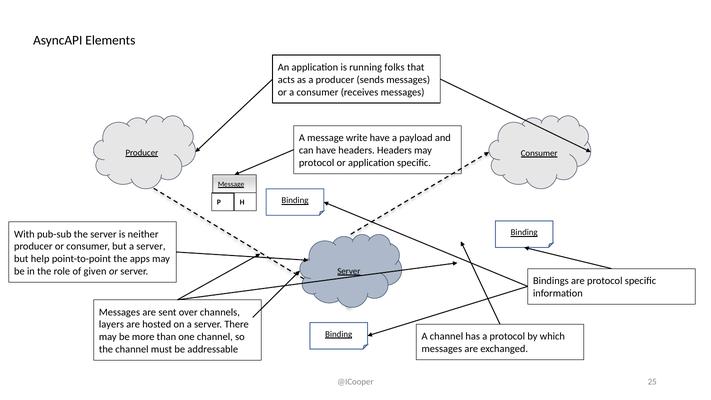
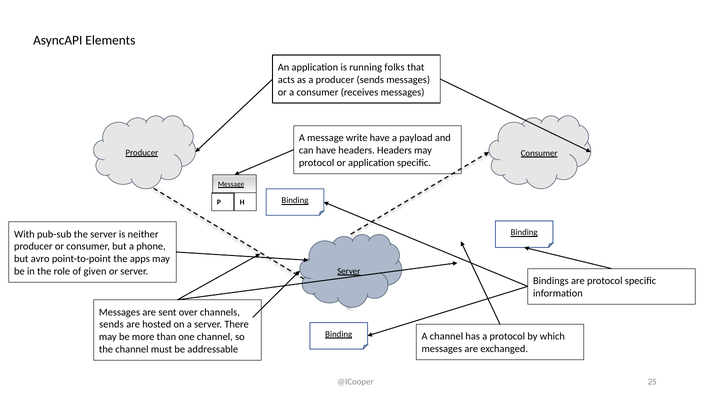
but a server: server -> phone
help: help -> avro
layers at (111, 324): layers -> sends
